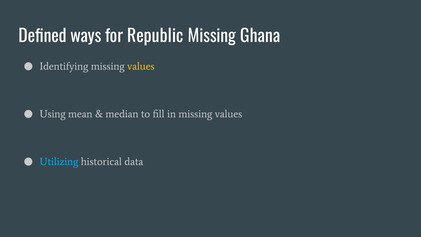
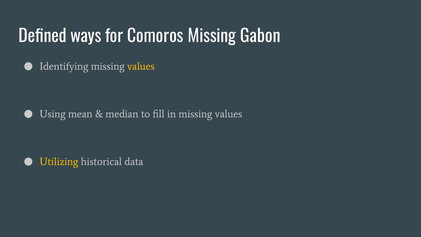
Republic: Republic -> Comoros
Ghana: Ghana -> Gabon
Utilizing colour: light blue -> yellow
